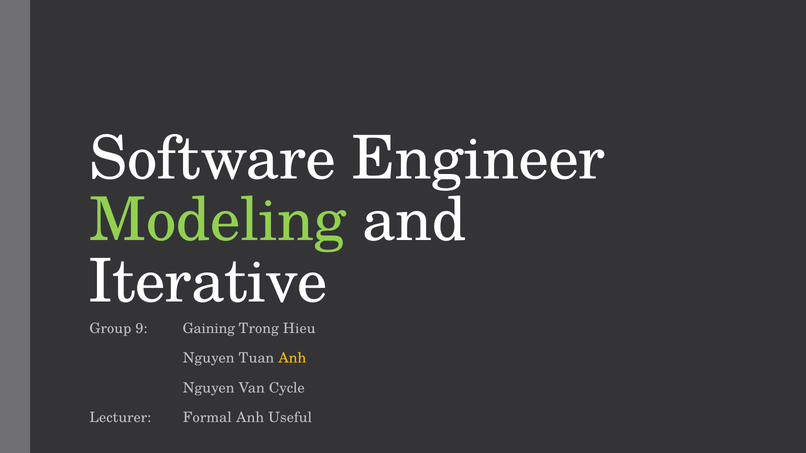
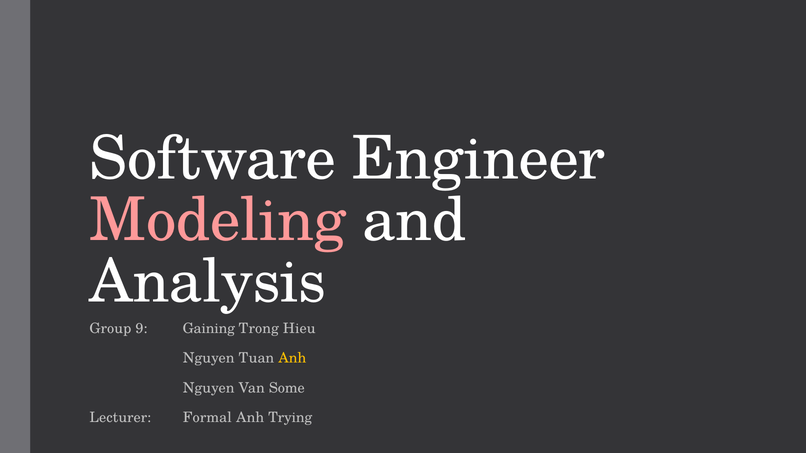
Modeling colour: light green -> pink
Iterative: Iterative -> Analysis
Cycle: Cycle -> Some
Useful: Useful -> Trying
